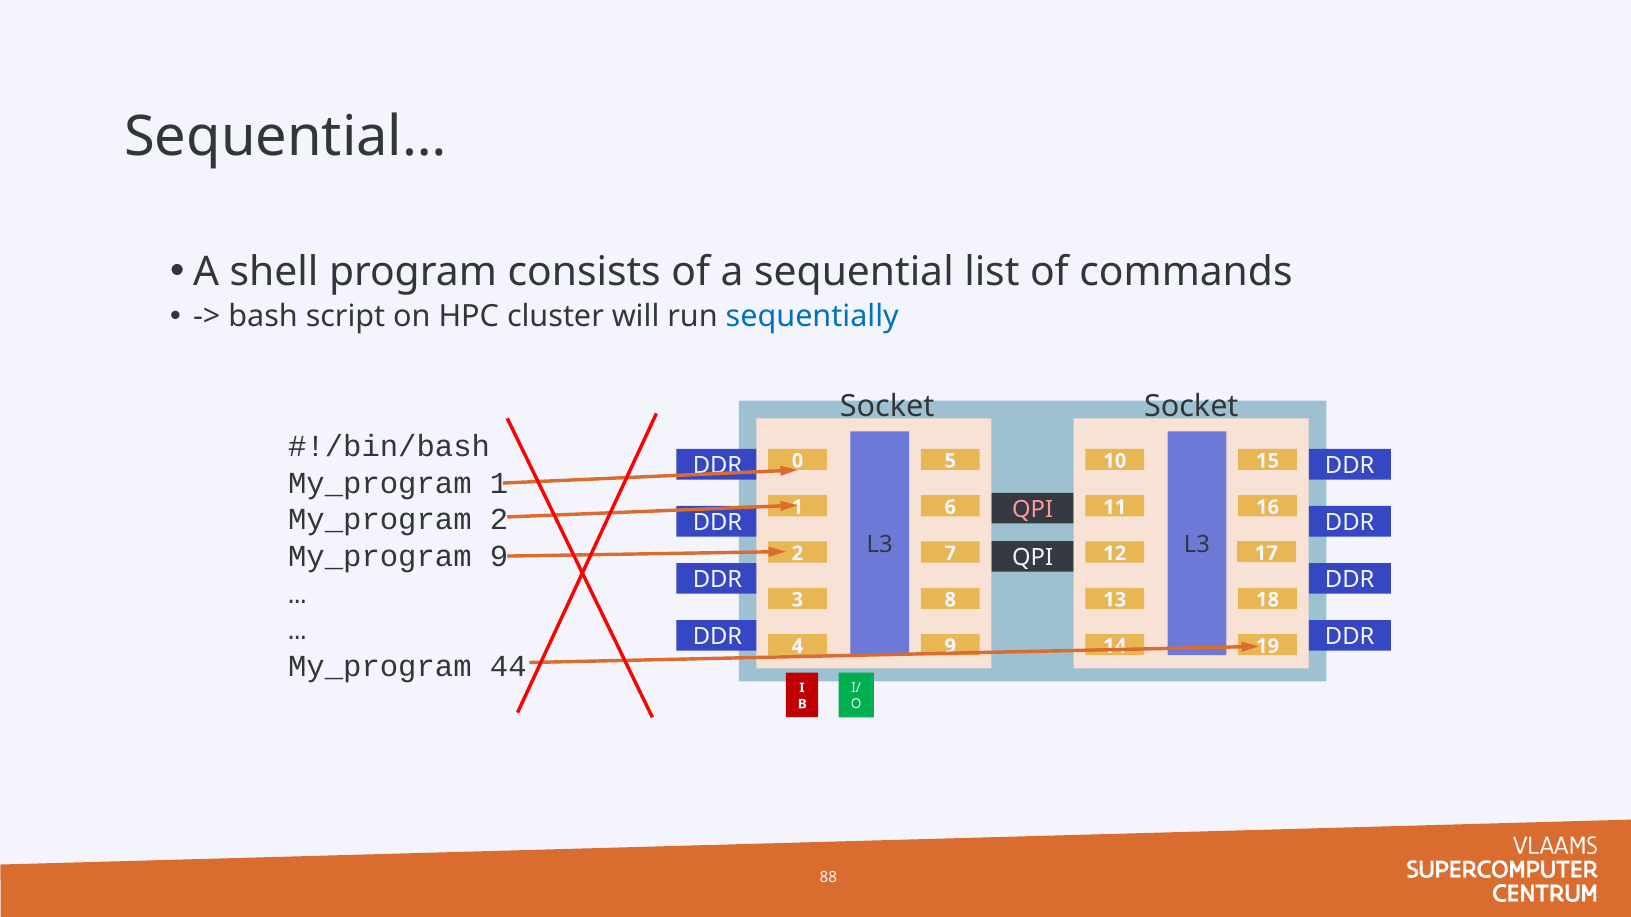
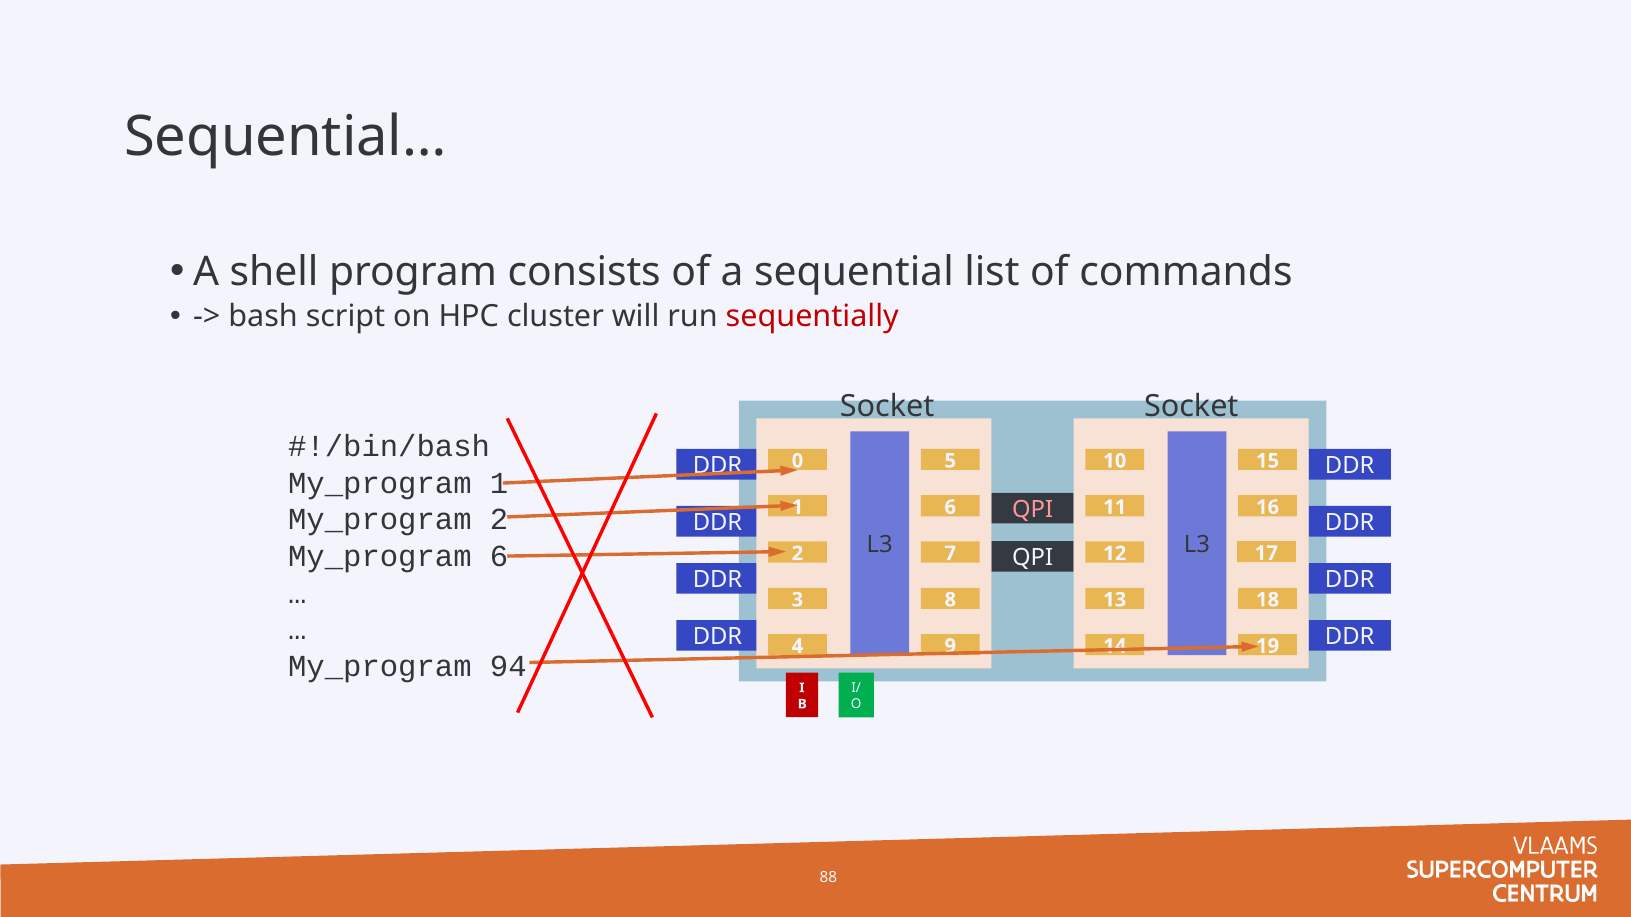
sequentially colour: blue -> red
My_program 9: 9 -> 6
44: 44 -> 94
